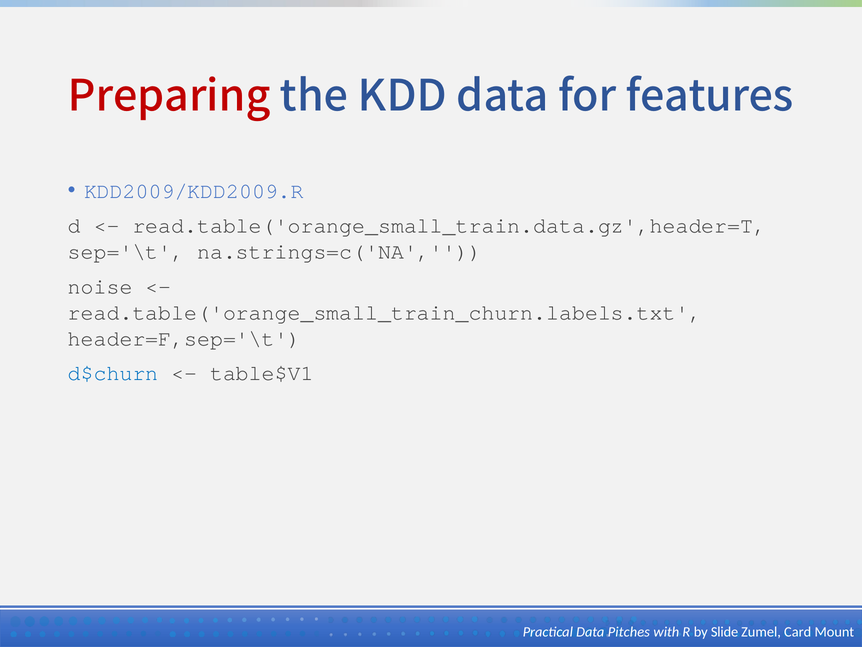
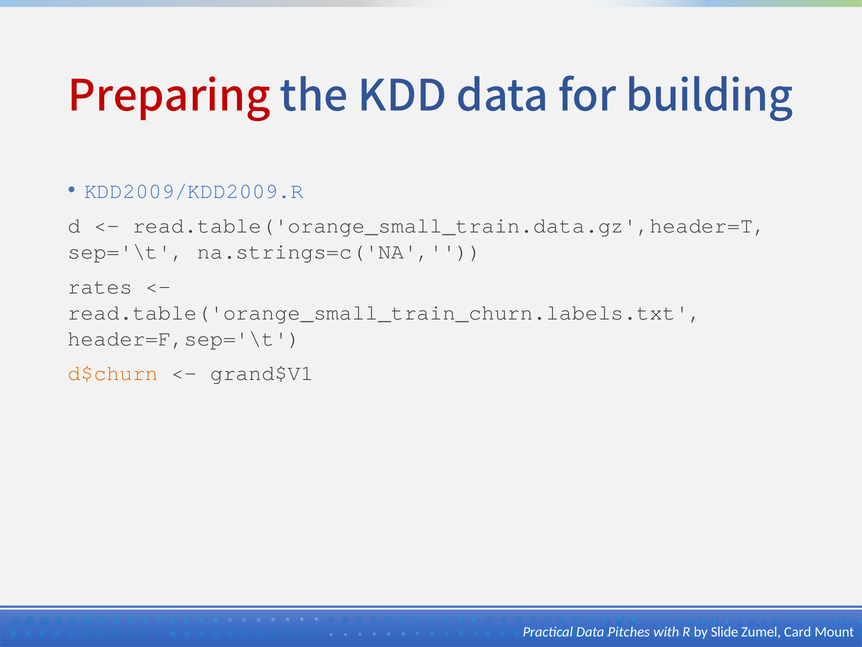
features: features -> building
noise: noise -> rates
d$churn colour: blue -> orange
table$V1: table$V1 -> grand$V1
